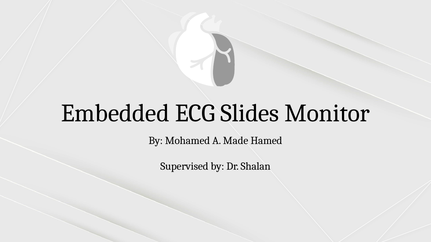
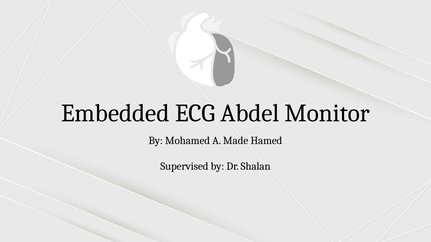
Slides: Slides -> Abdel
